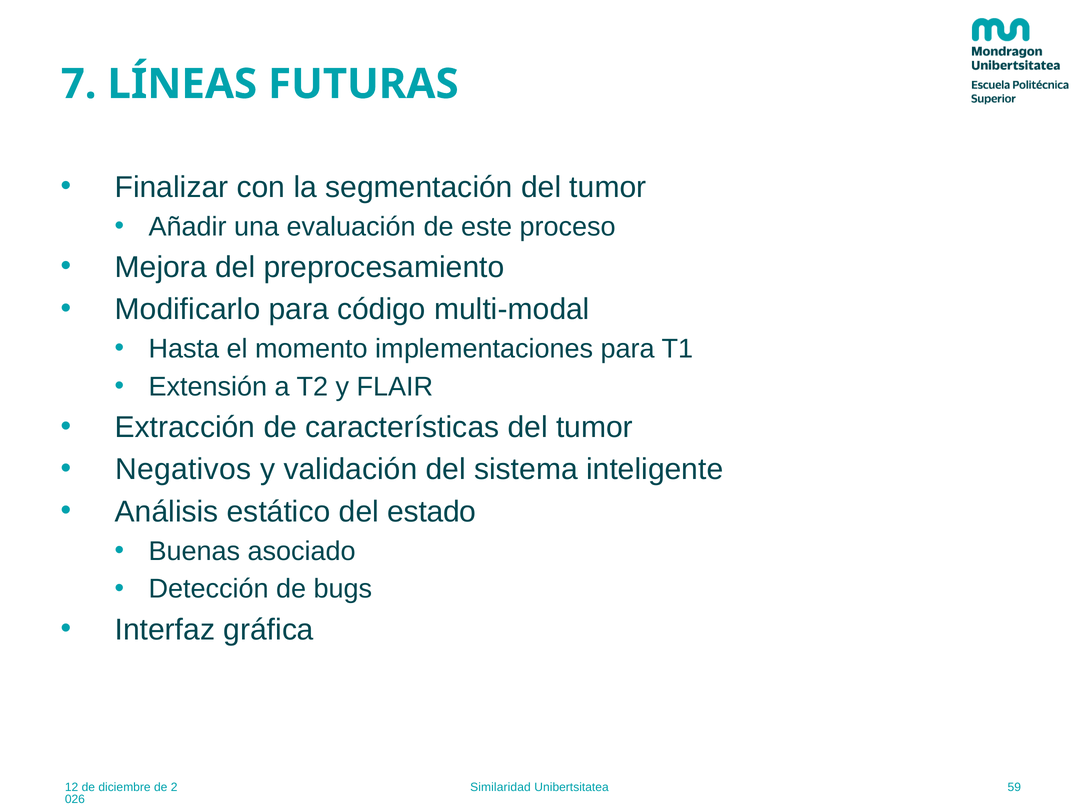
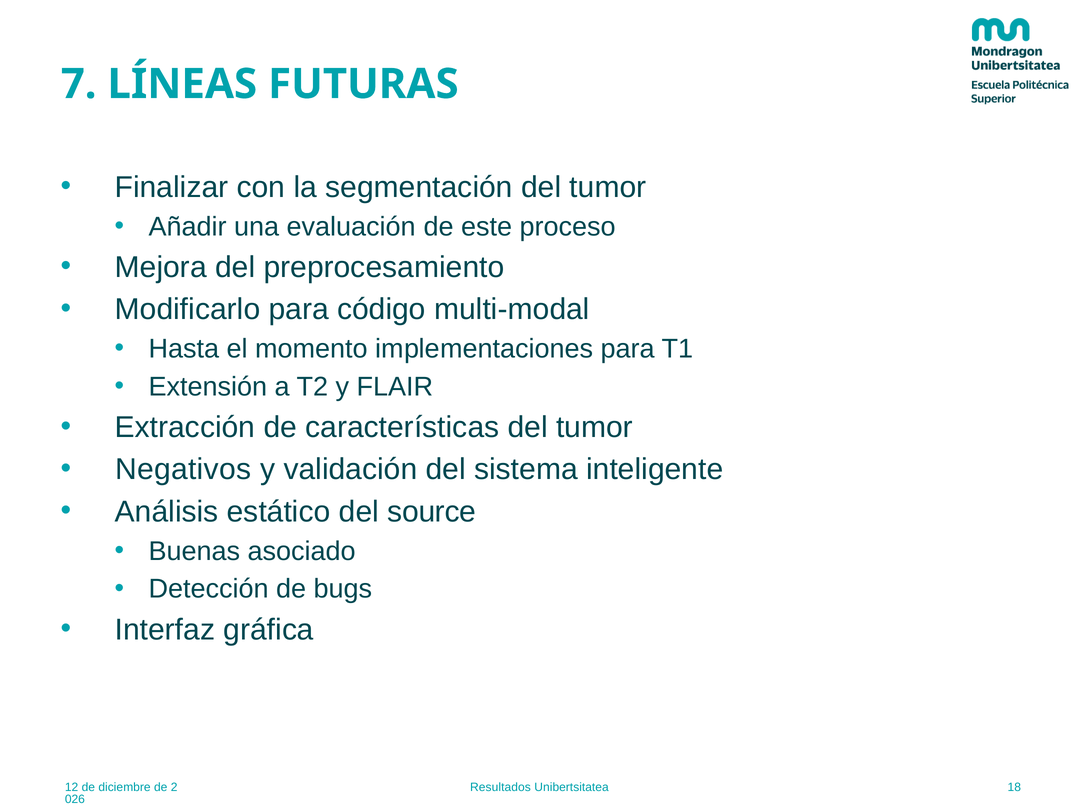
estado: estado -> source
Similaridad: Similaridad -> Resultados
59: 59 -> 18
